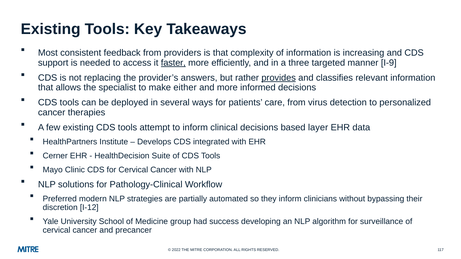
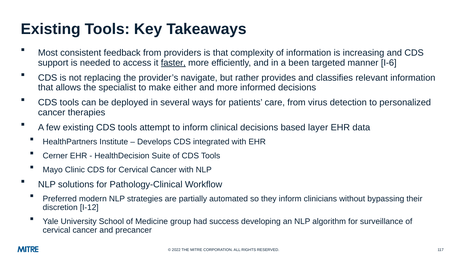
three: three -> been
I-9: I-9 -> I-6
answers: answers -> navigate
provides underline: present -> none
